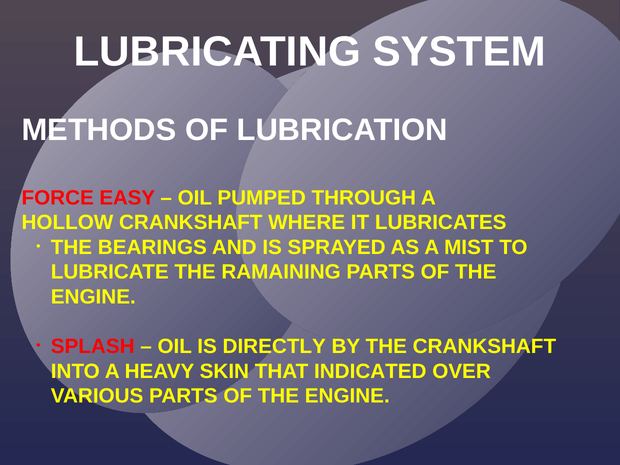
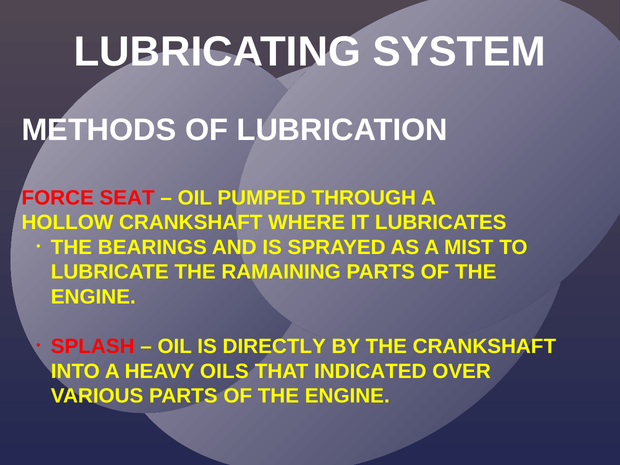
EASY: EASY -> SEAT
SKIN: SKIN -> OILS
